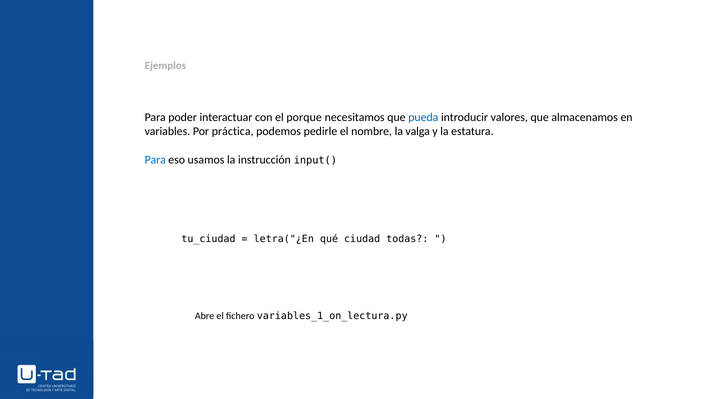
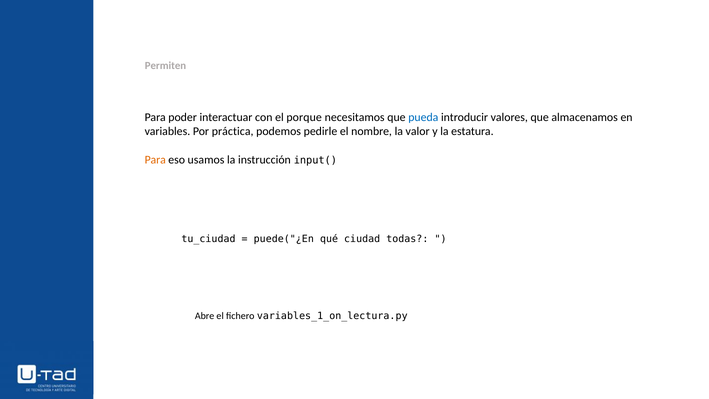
Ejemplos: Ejemplos -> Permiten
valga: valga -> valor
Para at (155, 160) colour: blue -> orange
letra("¿En: letra("¿En -> puede("¿En
